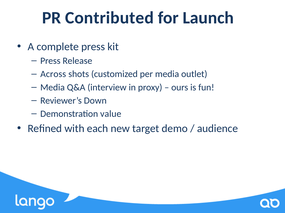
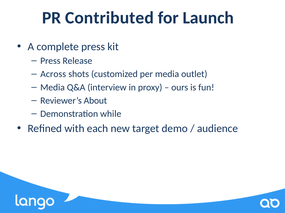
Down: Down -> About
value: value -> while
